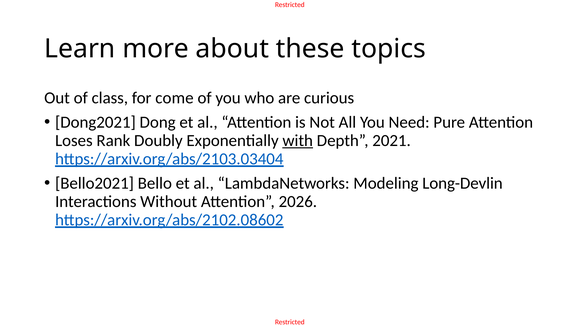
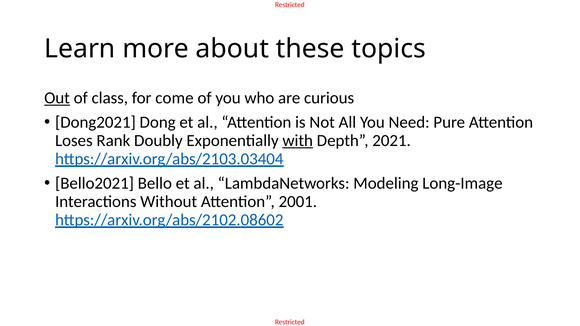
Out underline: none -> present
Long-Devlin: Long-Devlin -> Long-Image
2026: 2026 -> 2001
